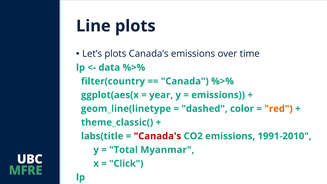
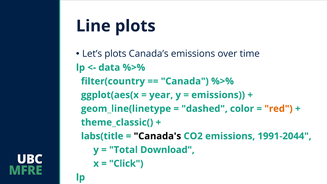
Canada's colour: red -> black
1991-2010: 1991-2010 -> 1991-2044
Myanmar: Myanmar -> Download
